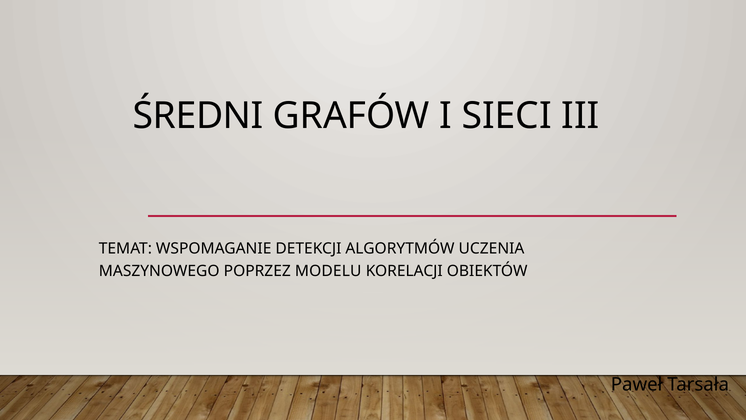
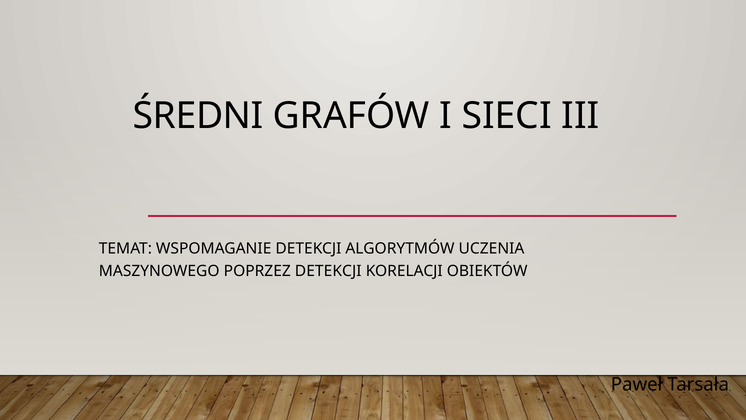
POPRZEZ MODELU: MODELU -> DETEKCJI
